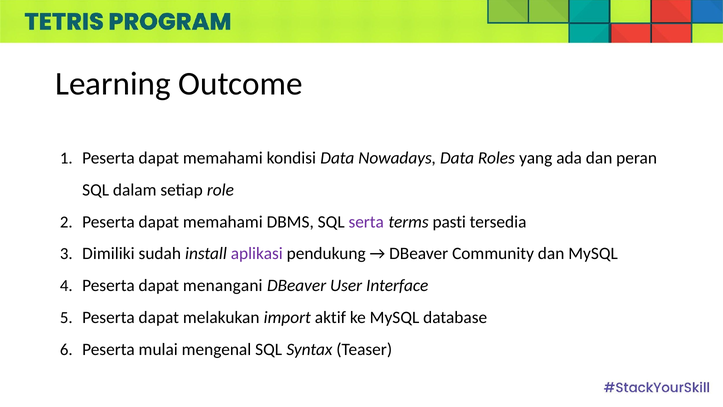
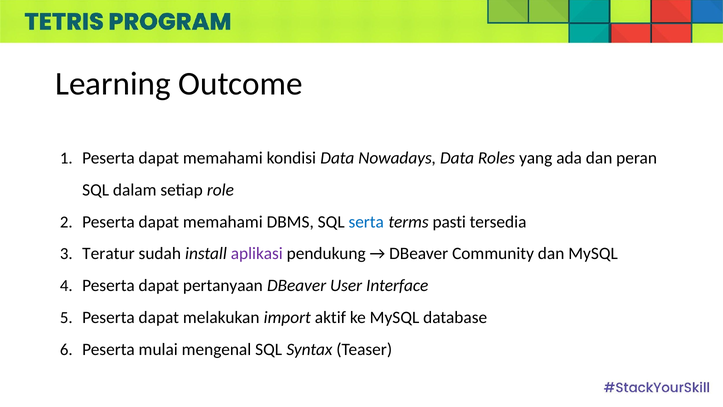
serta colour: purple -> blue
Dimiliki: Dimiliki -> Teratur
menangani: menangani -> pertanyaan
